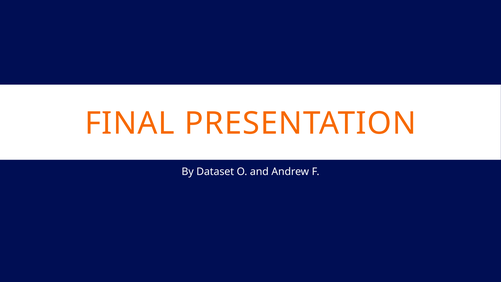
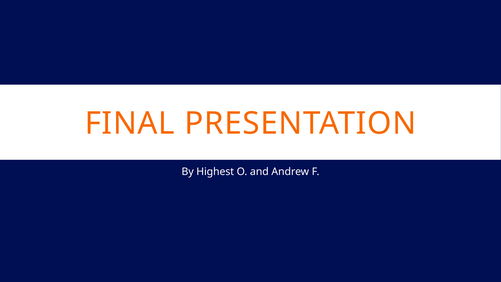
Dataset: Dataset -> Highest
